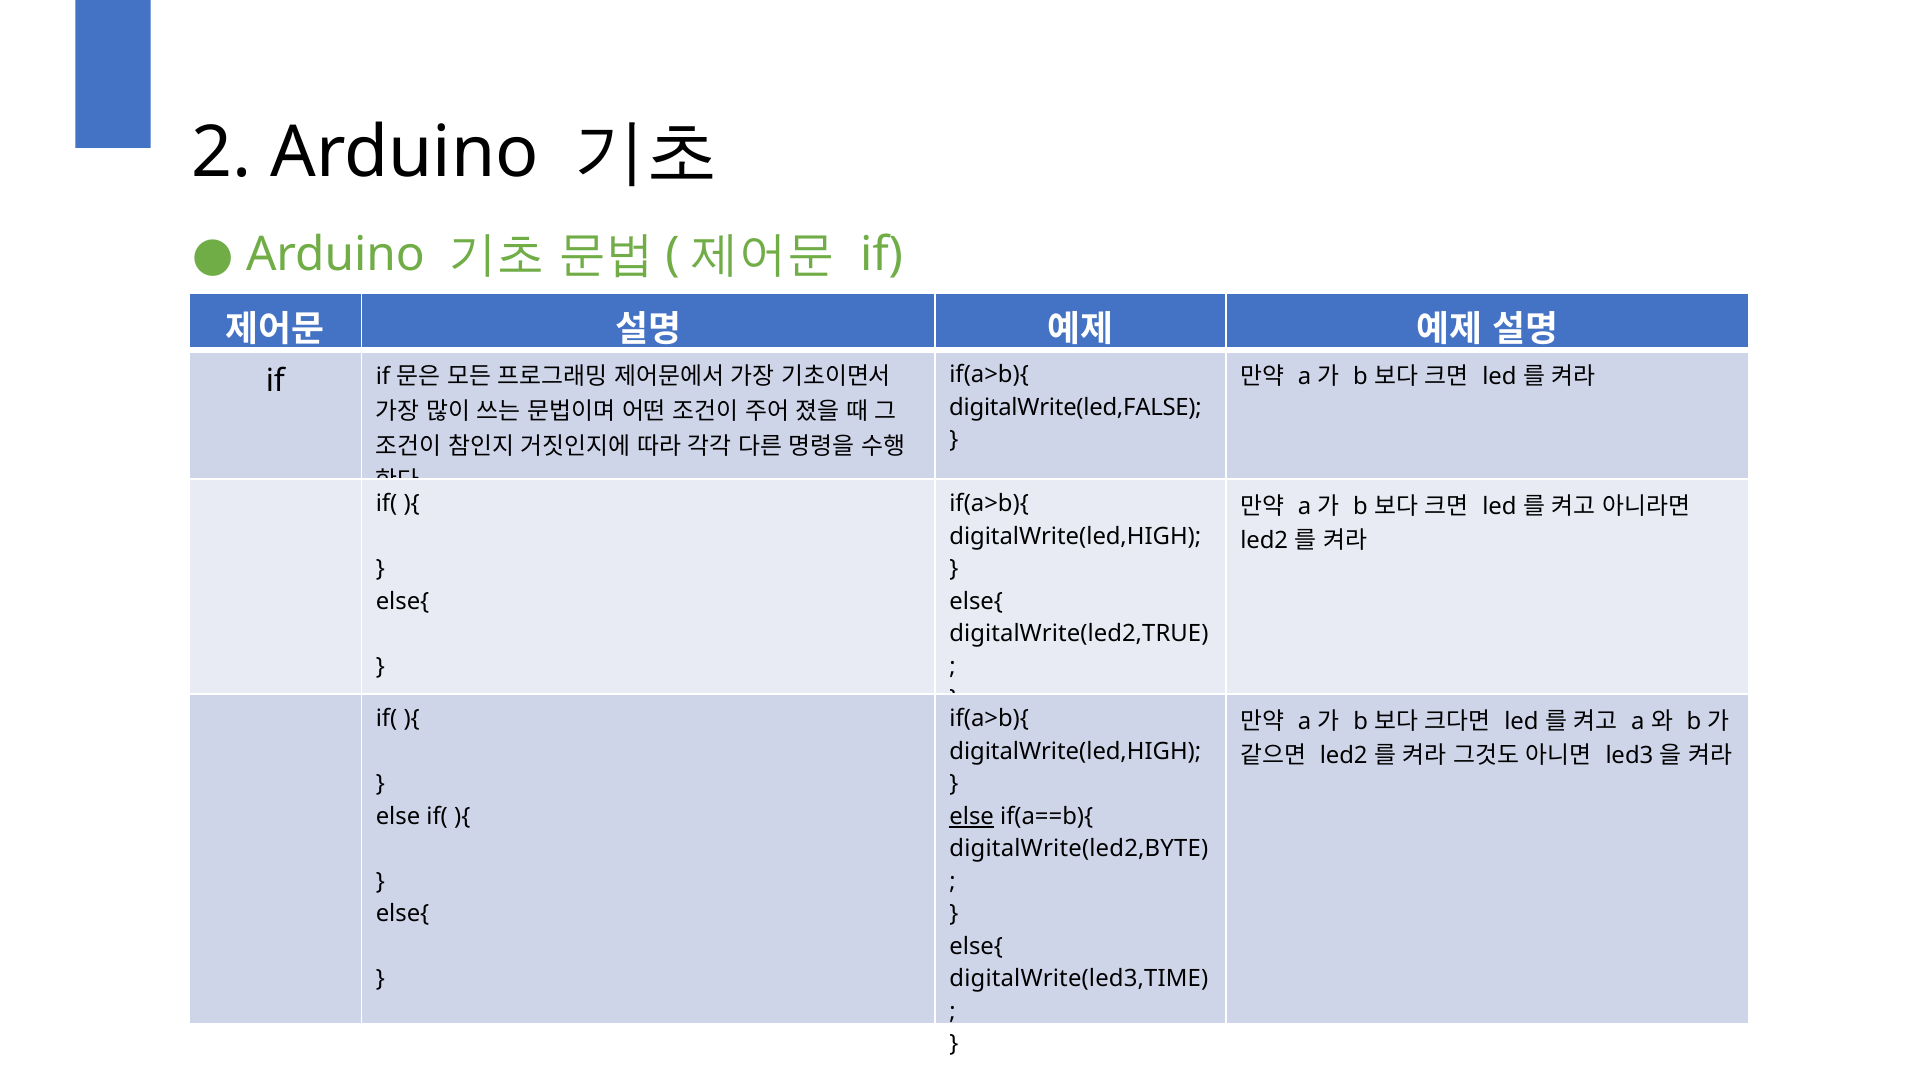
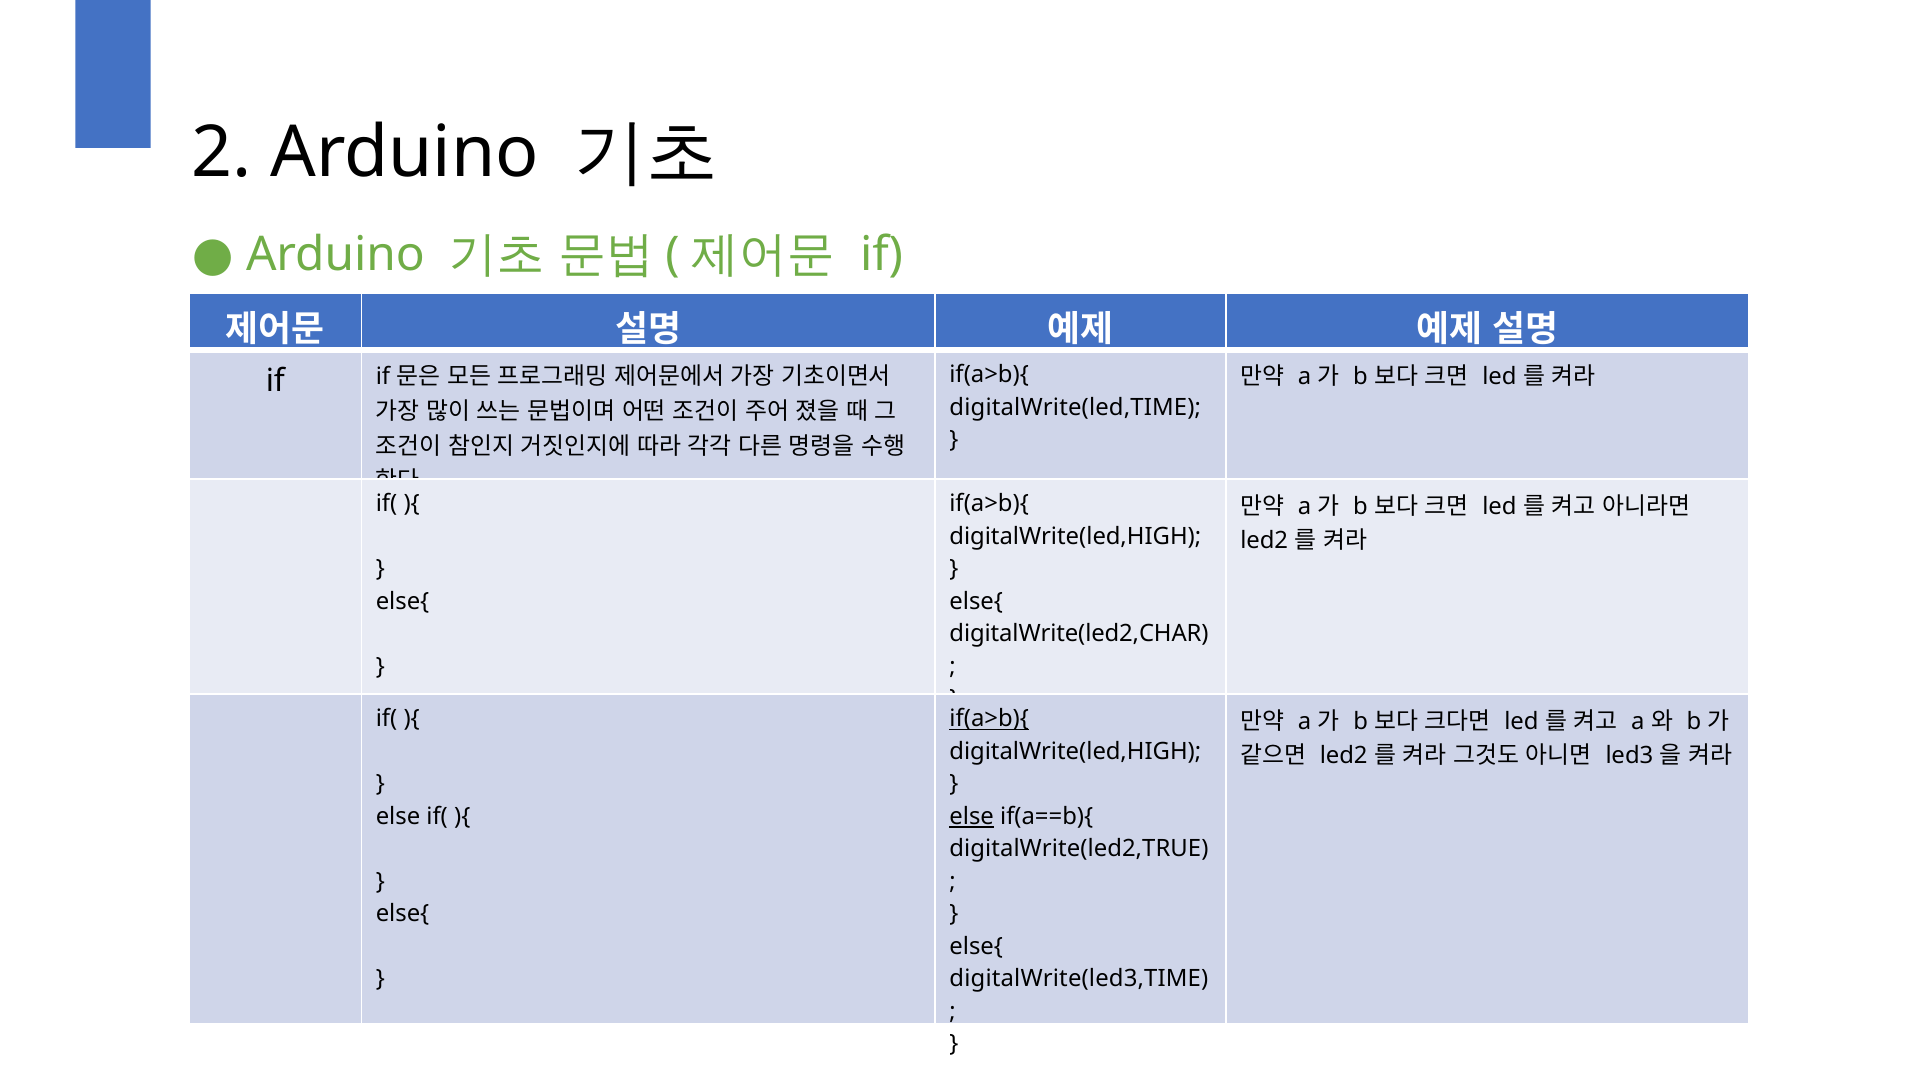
digitalWrite(led,FALSE: digitalWrite(led,FALSE -> digitalWrite(led,TIME
digitalWrite(led2,TRUE: digitalWrite(led2,TRUE -> digitalWrite(led2,CHAR
if(a>b){ at (989, 719) underline: none -> present
digitalWrite(led2,BYTE: digitalWrite(led2,BYTE -> digitalWrite(led2,TRUE
